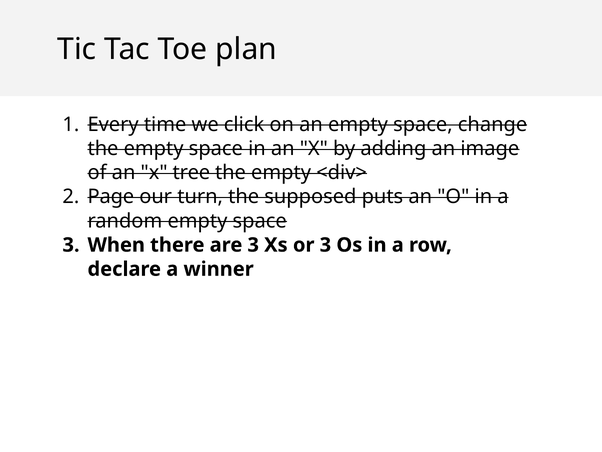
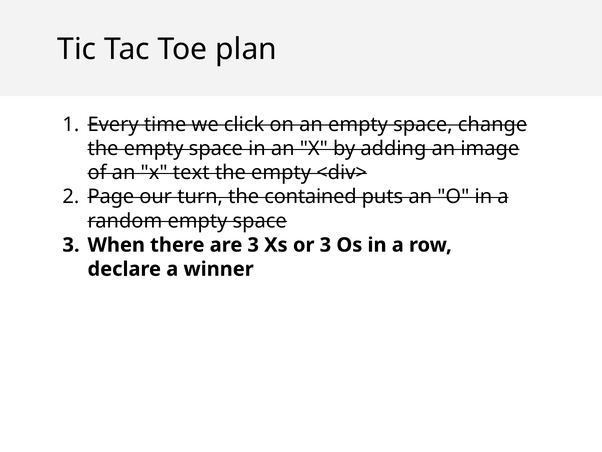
tree: tree -> text
supposed: supposed -> contained
